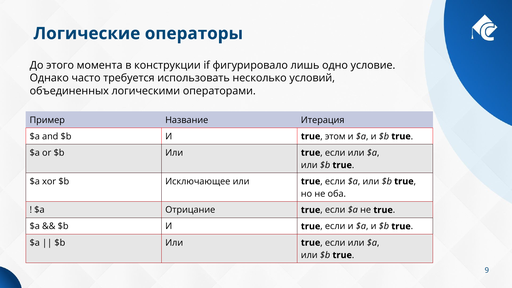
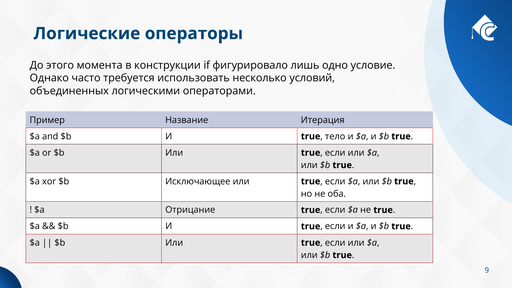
этом: этом -> тело
